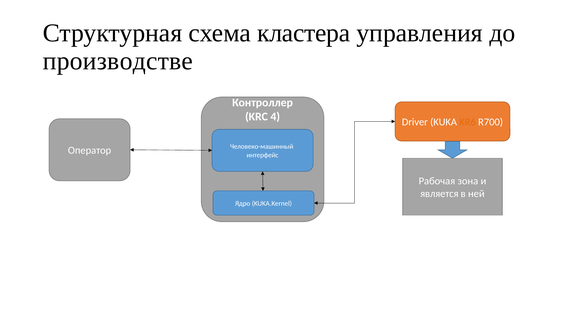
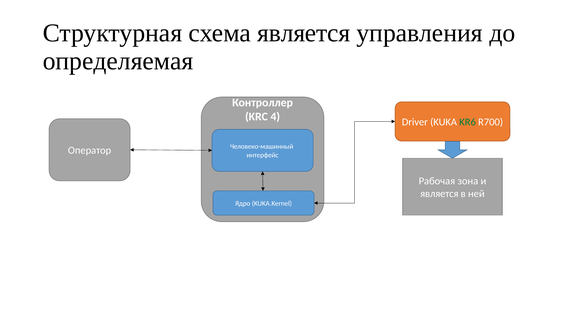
схема кластера: кластера -> является
производстве: производстве -> определяемая
KR6 colour: orange -> green
